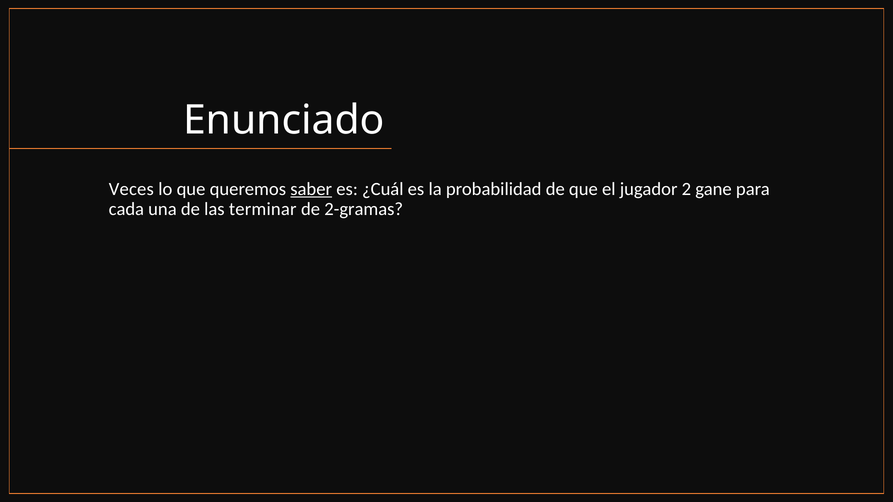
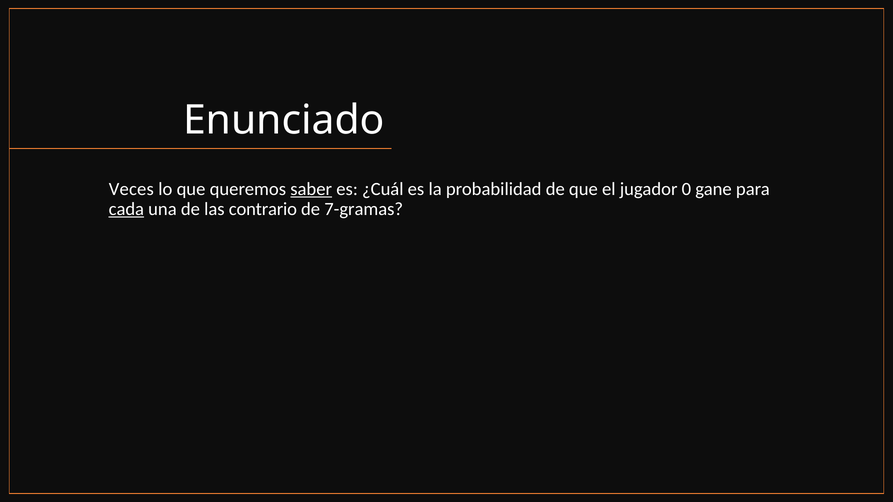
2: 2 -> 0
cada underline: none -> present
terminar: terminar -> contrario
2-gramas: 2-gramas -> 7-gramas
